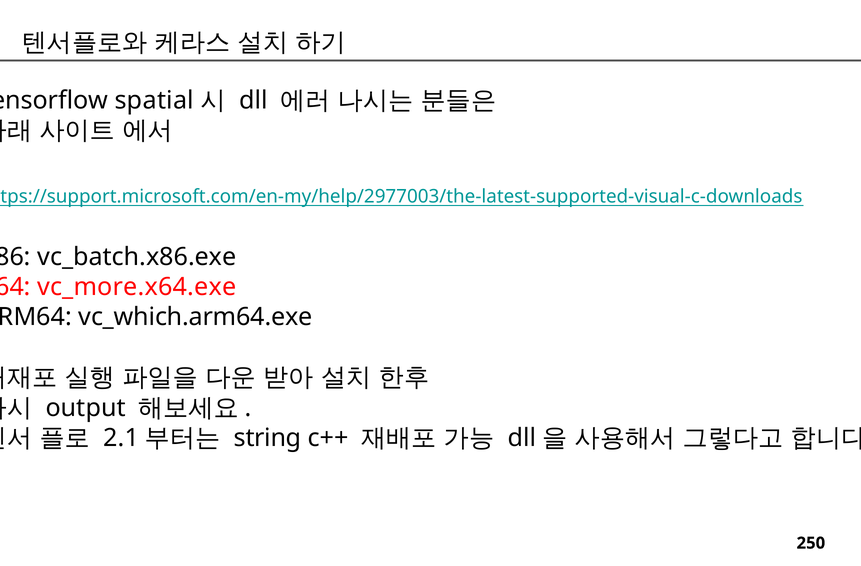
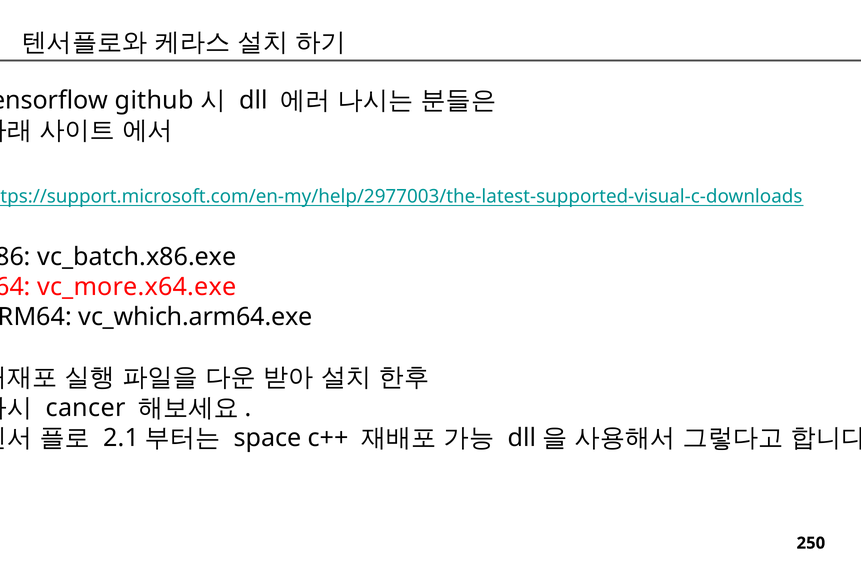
spatial: spatial -> github
output: output -> cancer
string: string -> space
